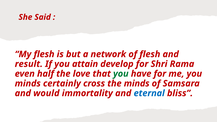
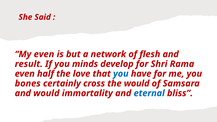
My flesh: flesh -> even
attain: attain -> minds
you at (121, 74) colour: green -> blue
minds at (28, 83): minds -> bones
the minds: minds -> would
